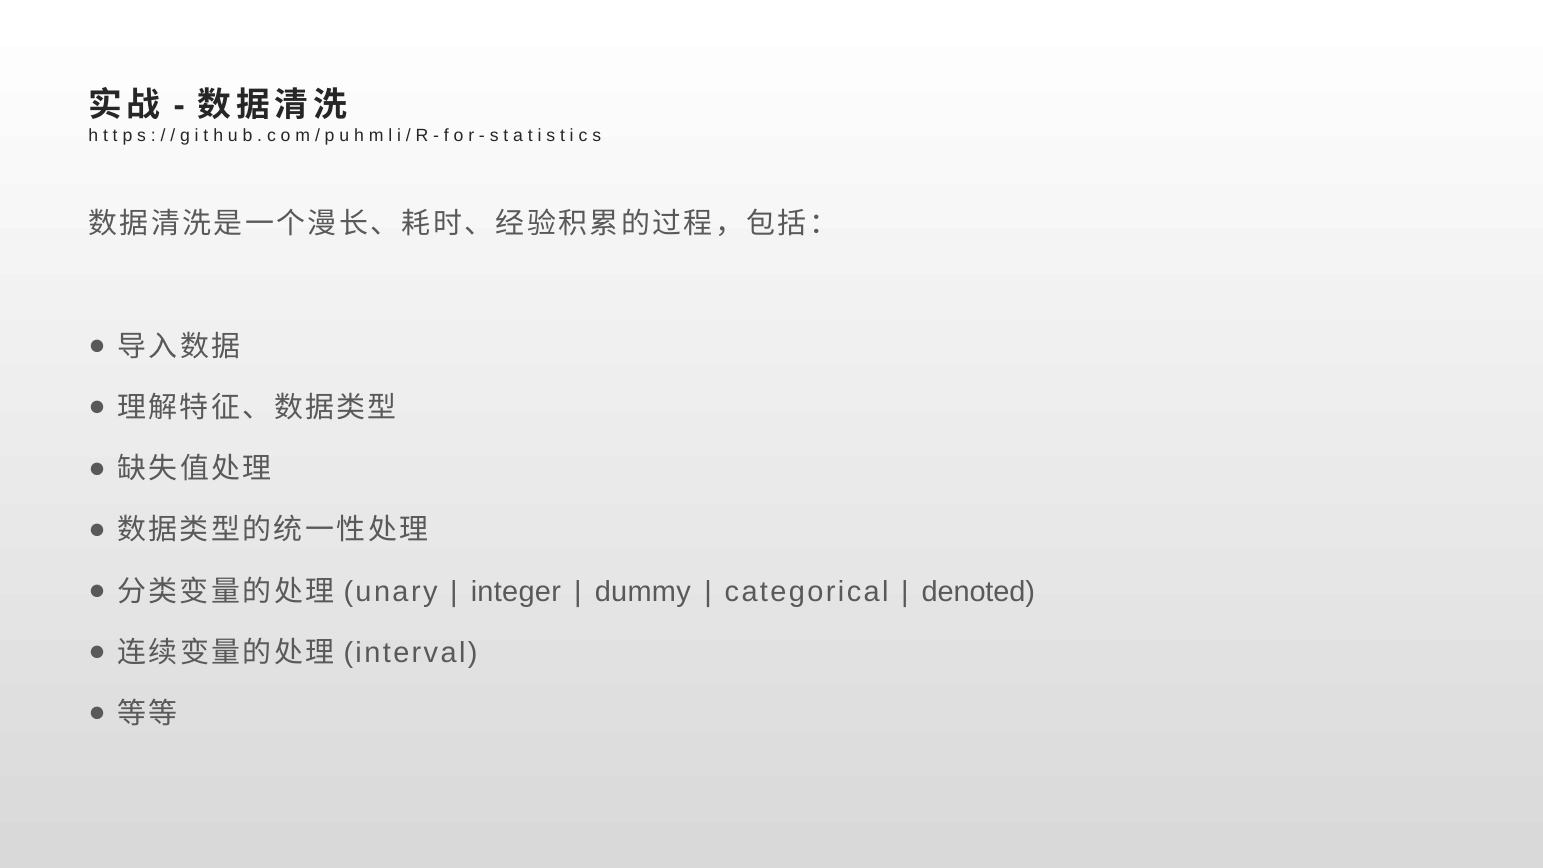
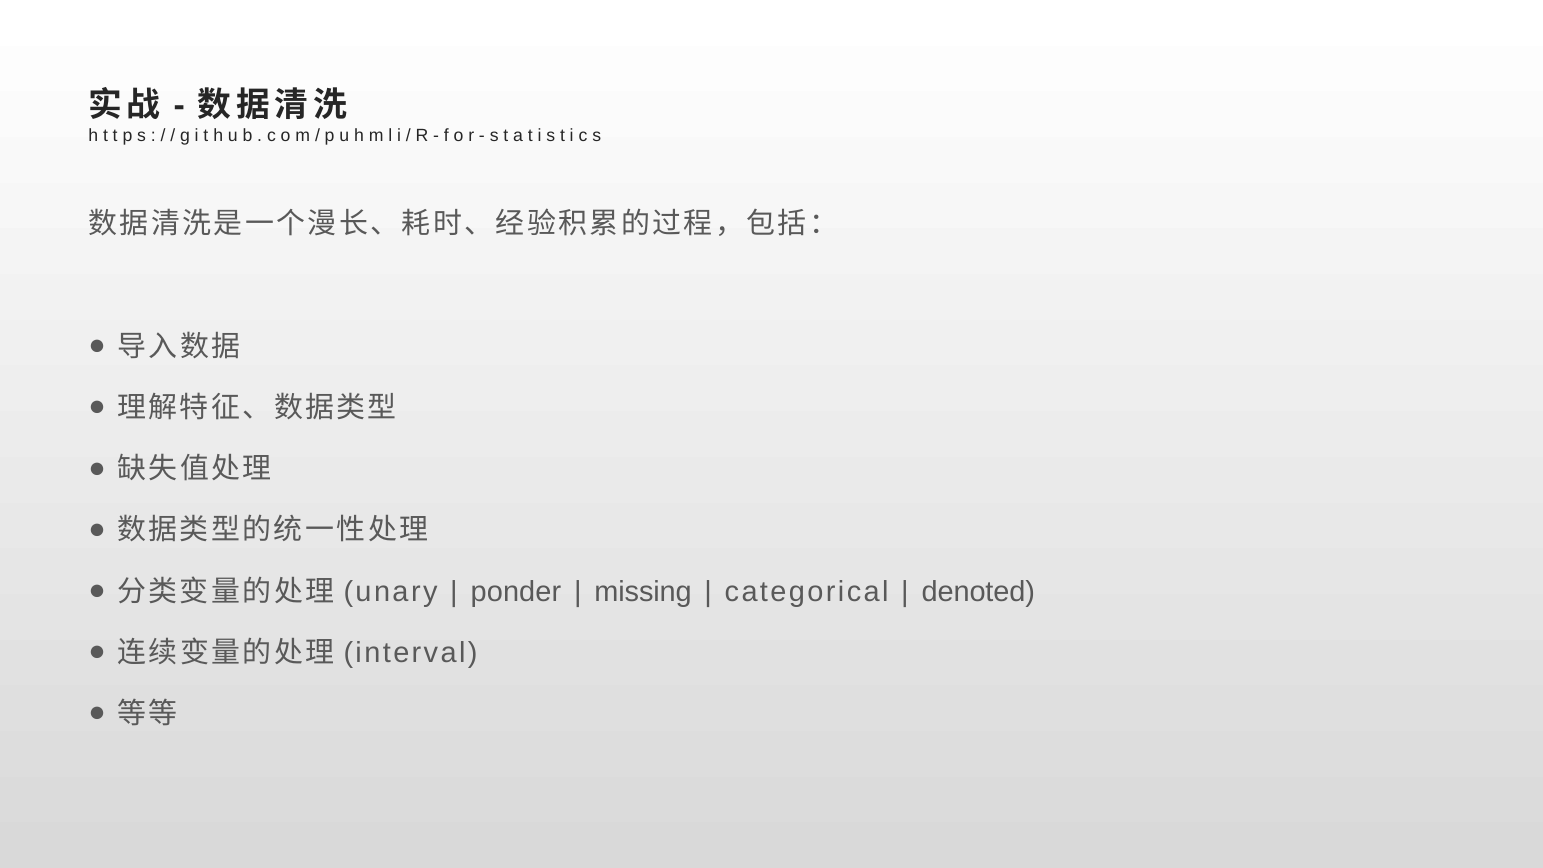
integer: integer -> ponder
dummy: dummy -> missing
